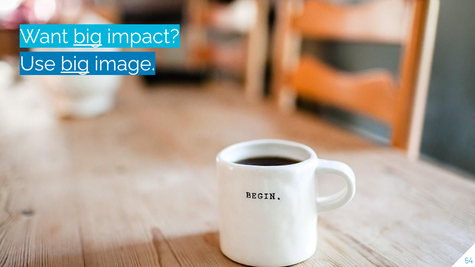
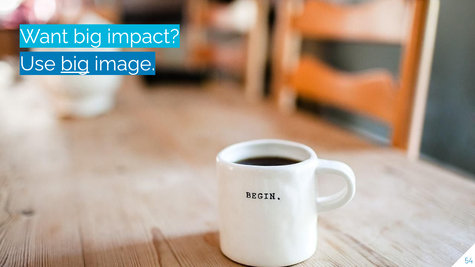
big at (88, 37) underline: present -> none
